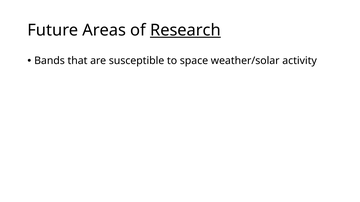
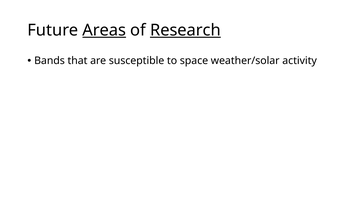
Areas underline: none -> present
